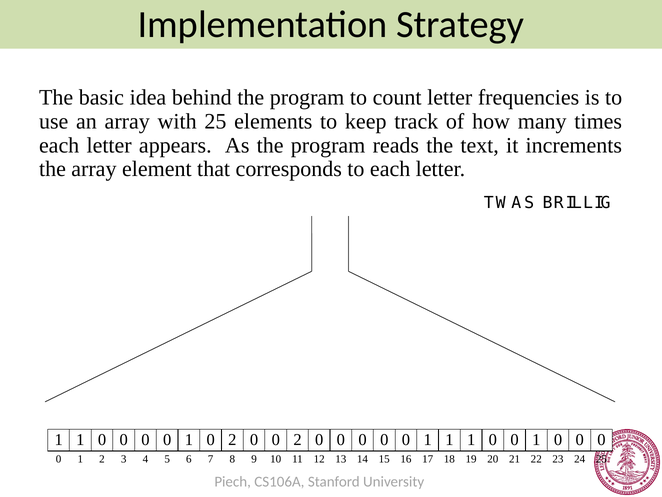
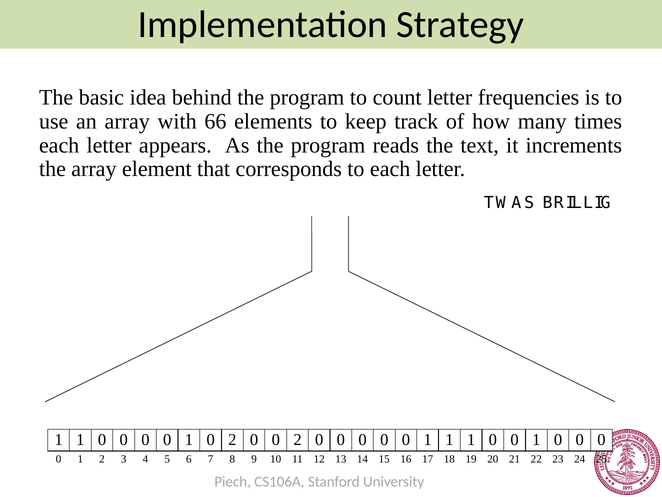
with 25: 25 -> 66
